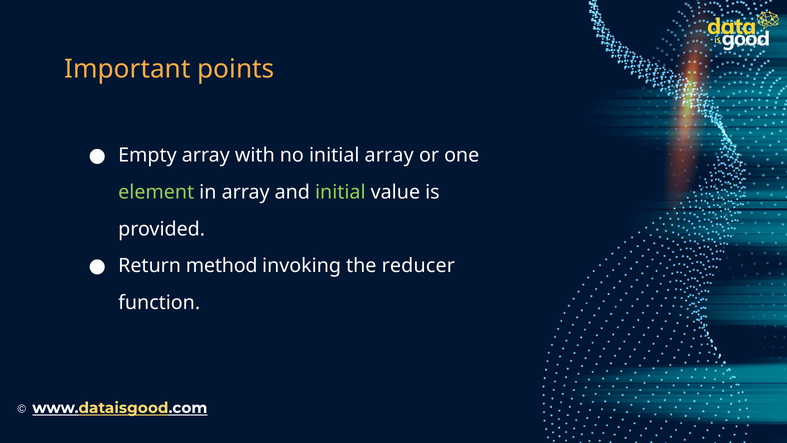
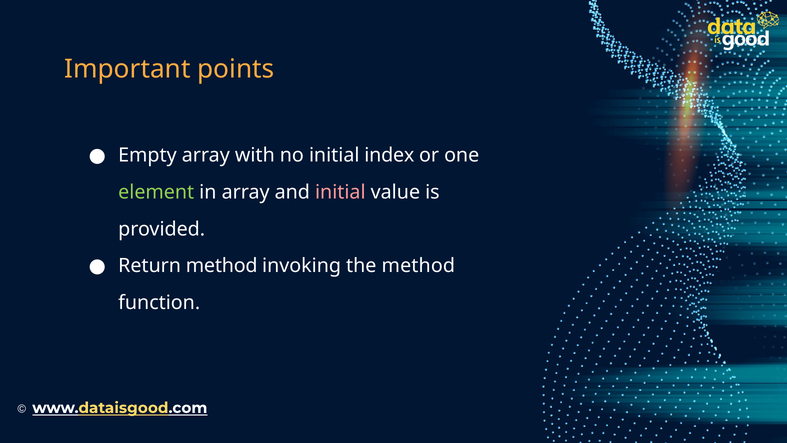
initial array: array -> index
initial at (340, 192) colour: light green -> pink
the reducer: reducer -> method
